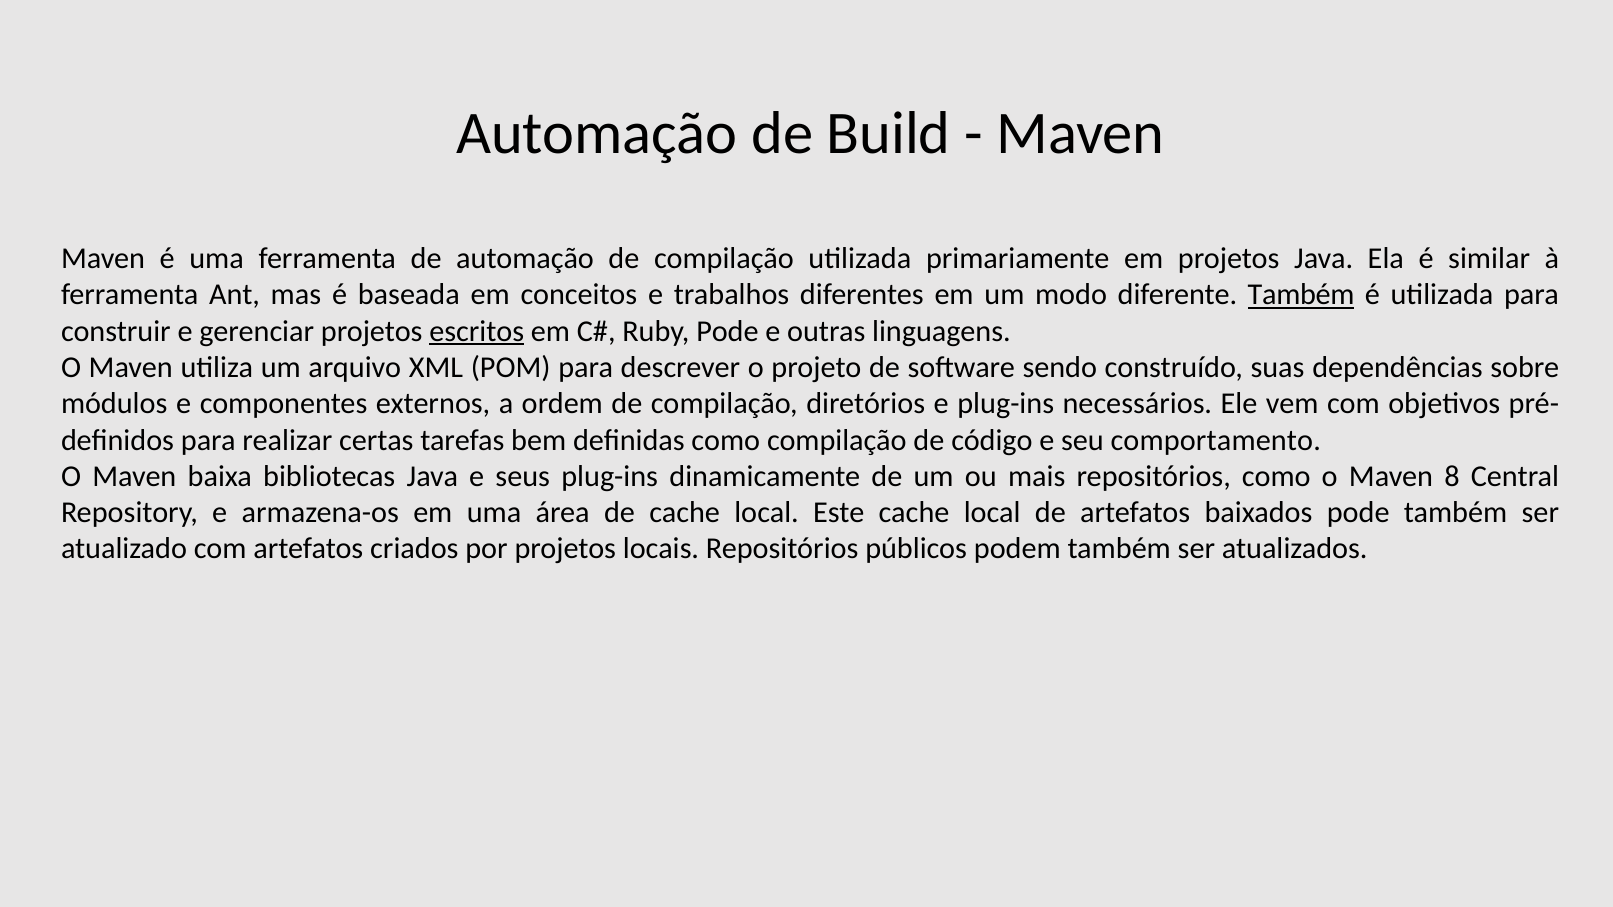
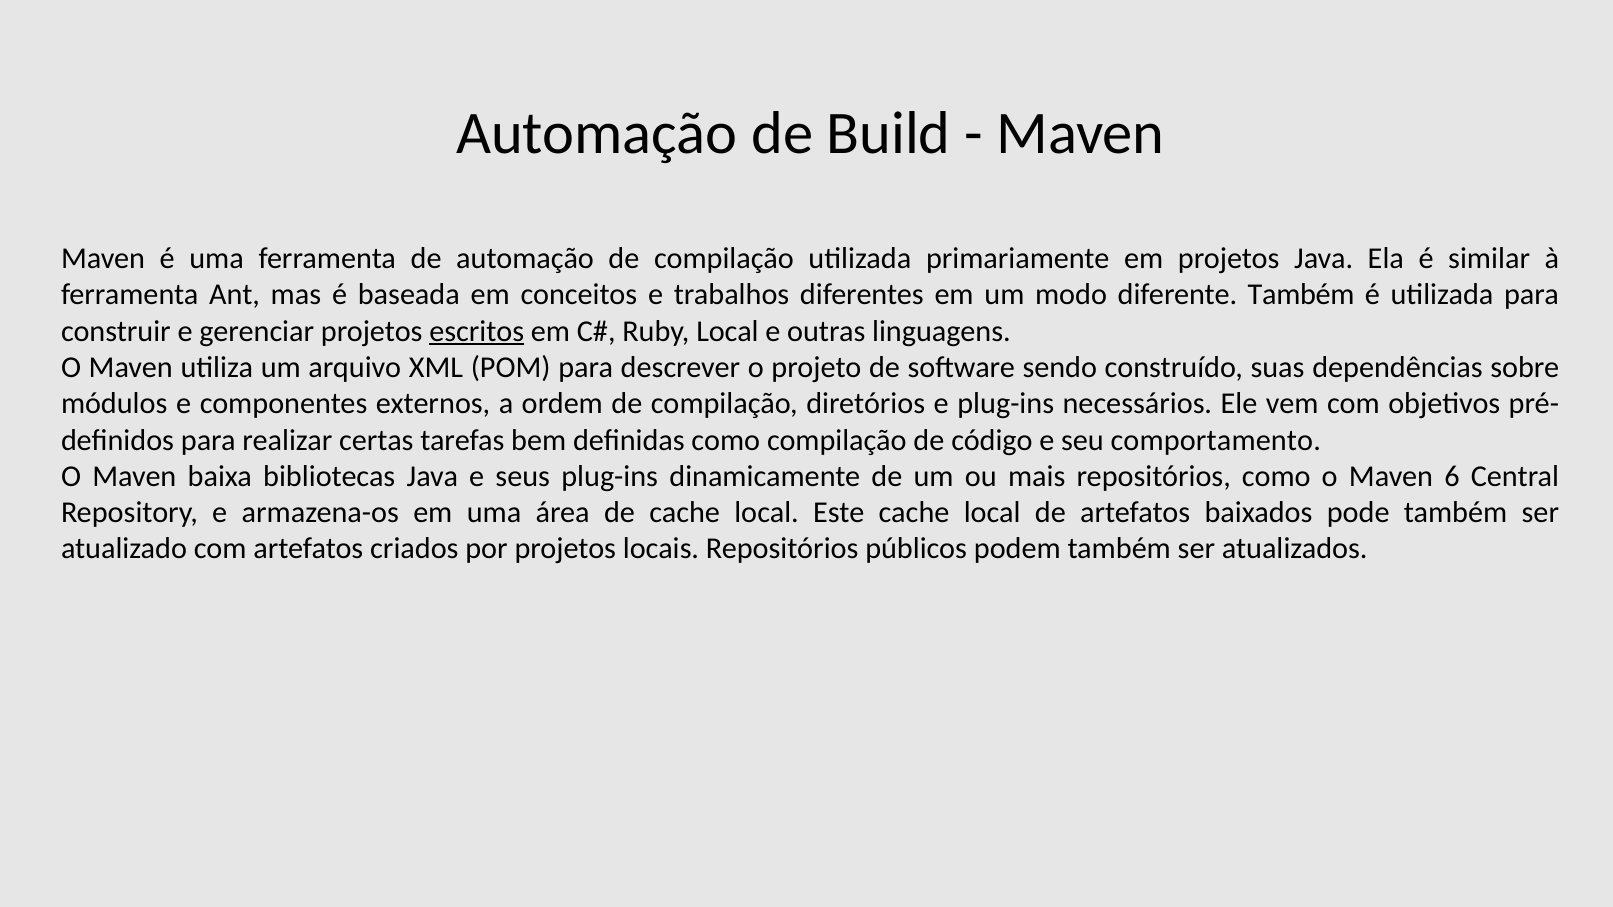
Também at (1301, 295) underline: present -> none
Ruby Pode: Pode -> Local
8: 8 -> 6
